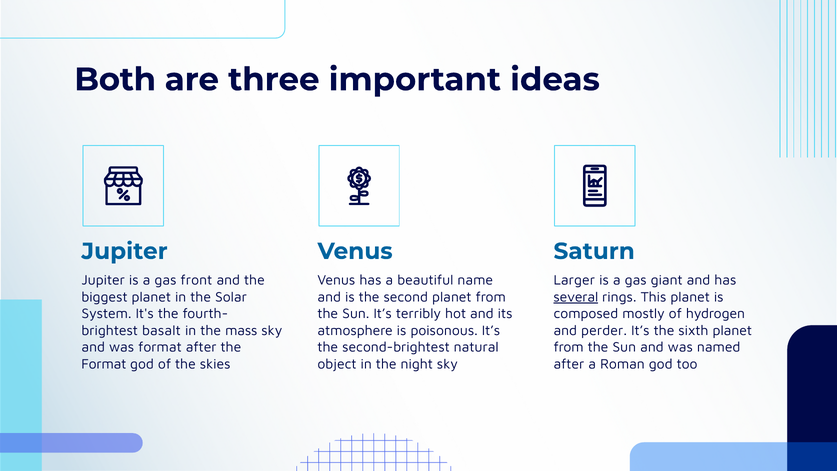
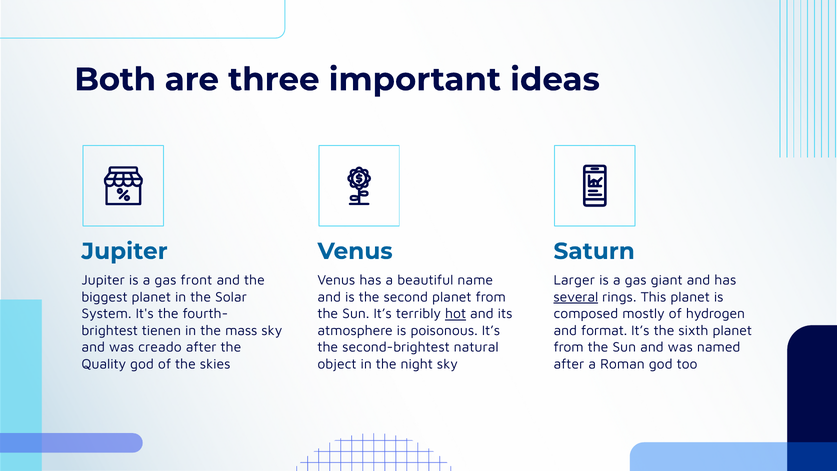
hot underline: none -> present
basalt: basalt -> tienen
perder: perder -> format
was format: format -> creado
Format at (104, 364): Format -> Quality
